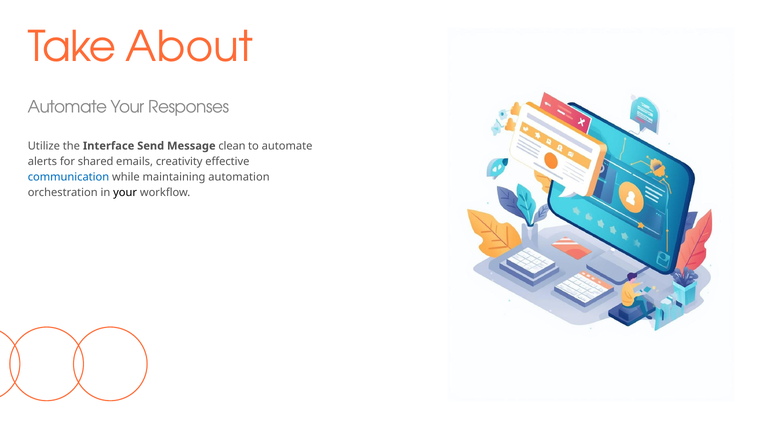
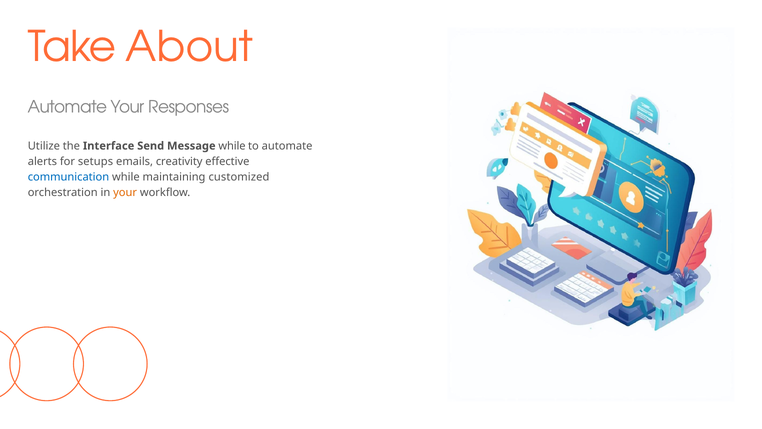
Message clean: clean -> while
shared: shared -> setups
automation: automation -> customized
your at (125, 192) colour: black -> orange
